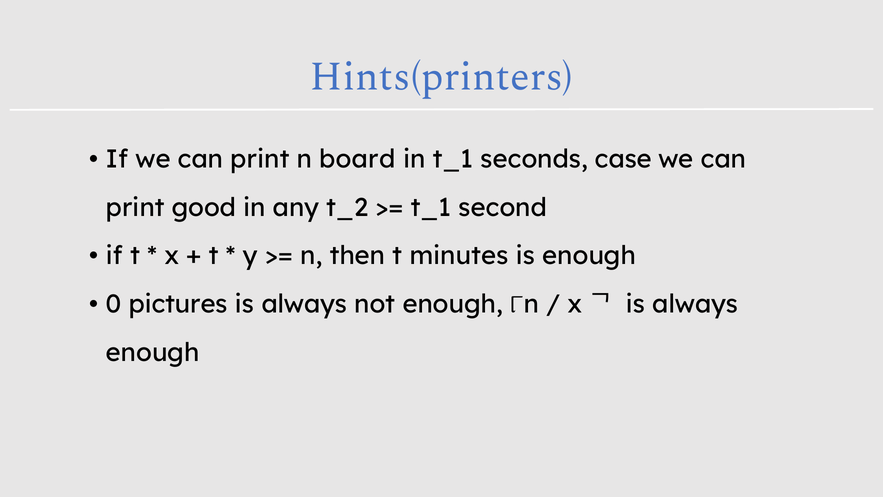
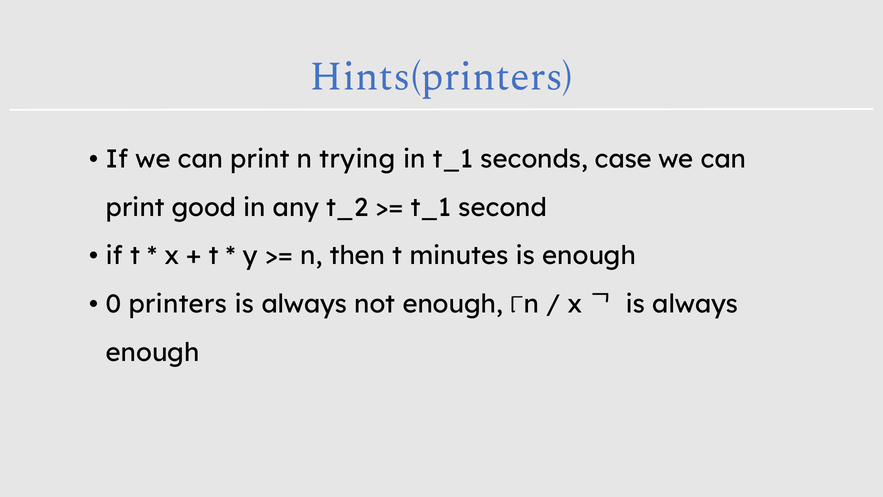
board: board -> trying
pictures: pictures -> printers
